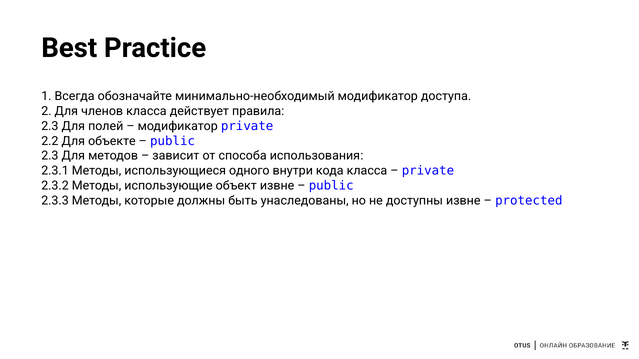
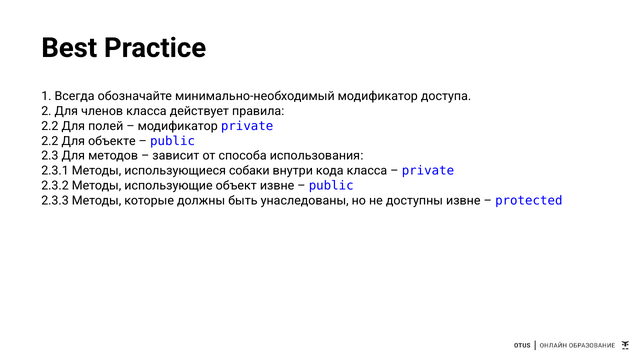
2.3 at (50, 126): 2.3 -> 2.2
одного: одного -> собаки
